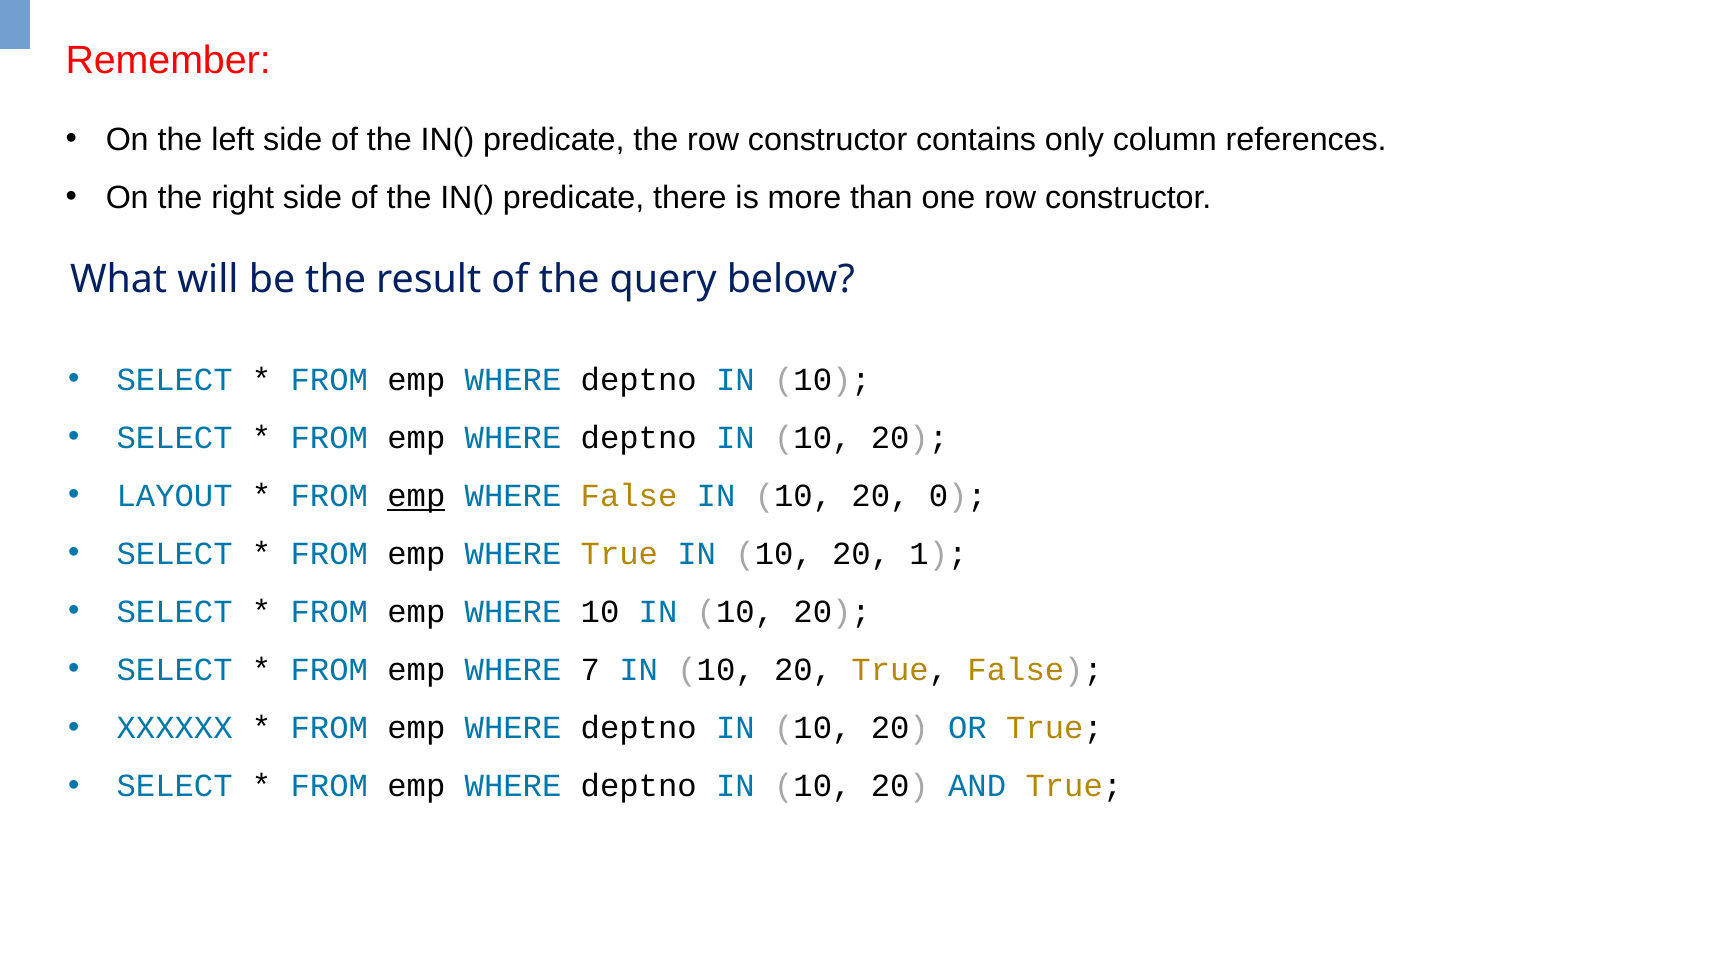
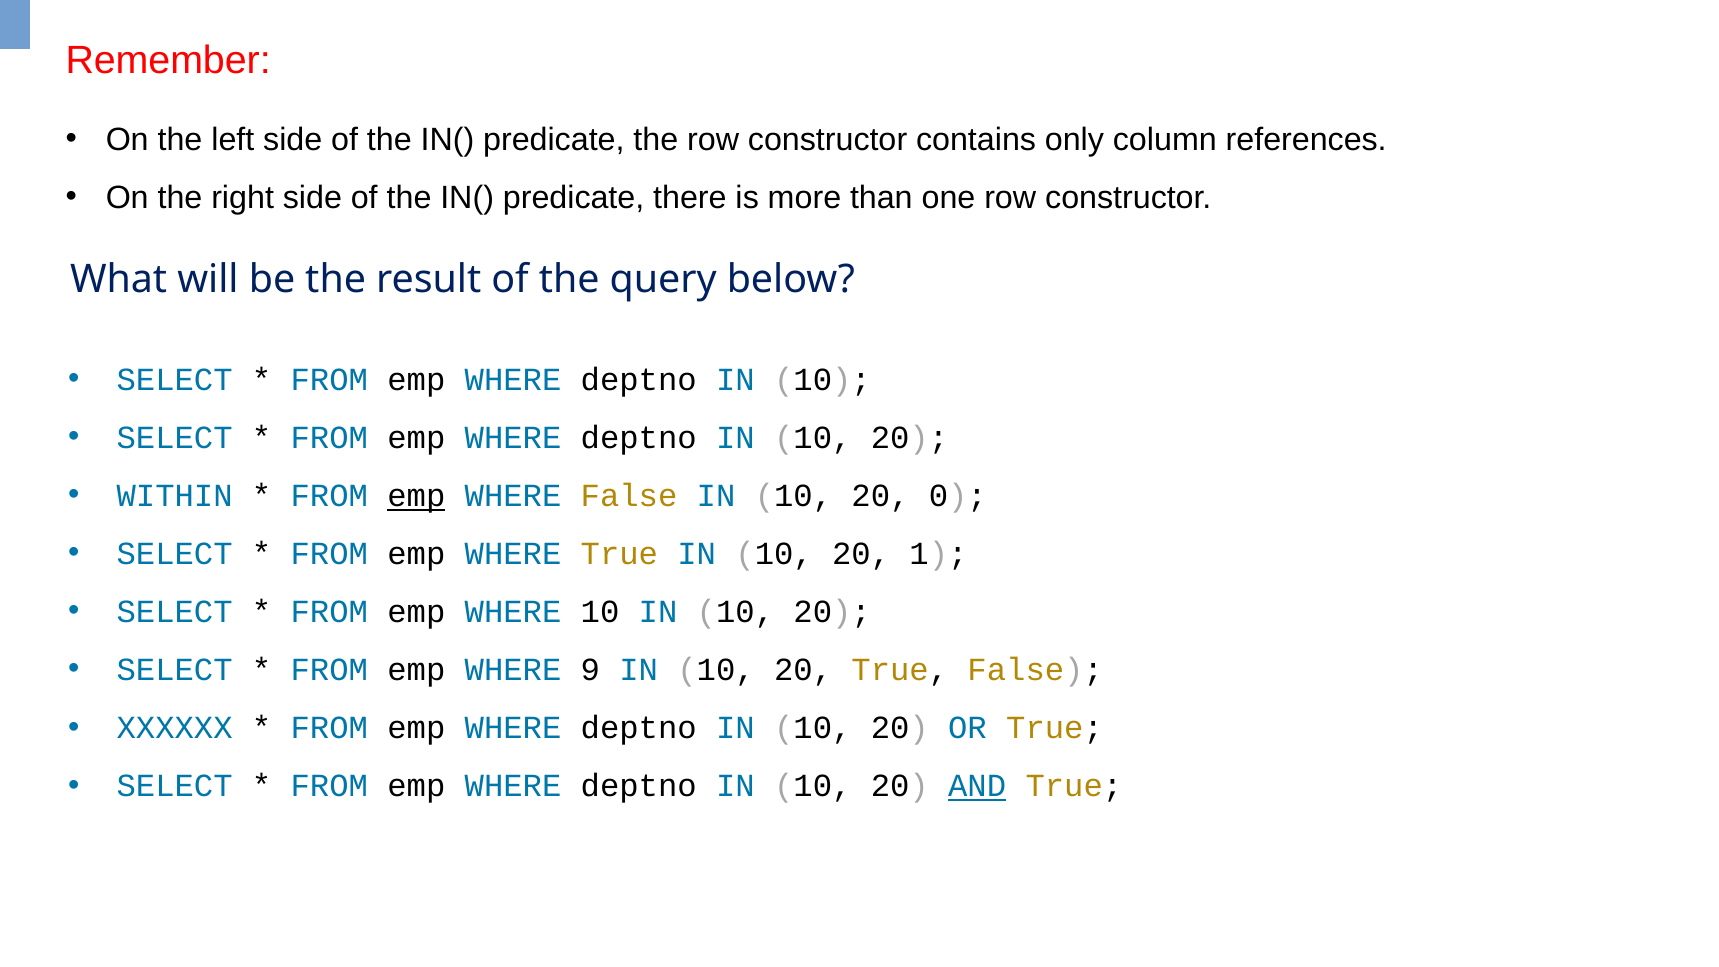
LAYOUT: LAYOUT -> WITHIN
7: 7 -> 9
AND underline: none -> present
